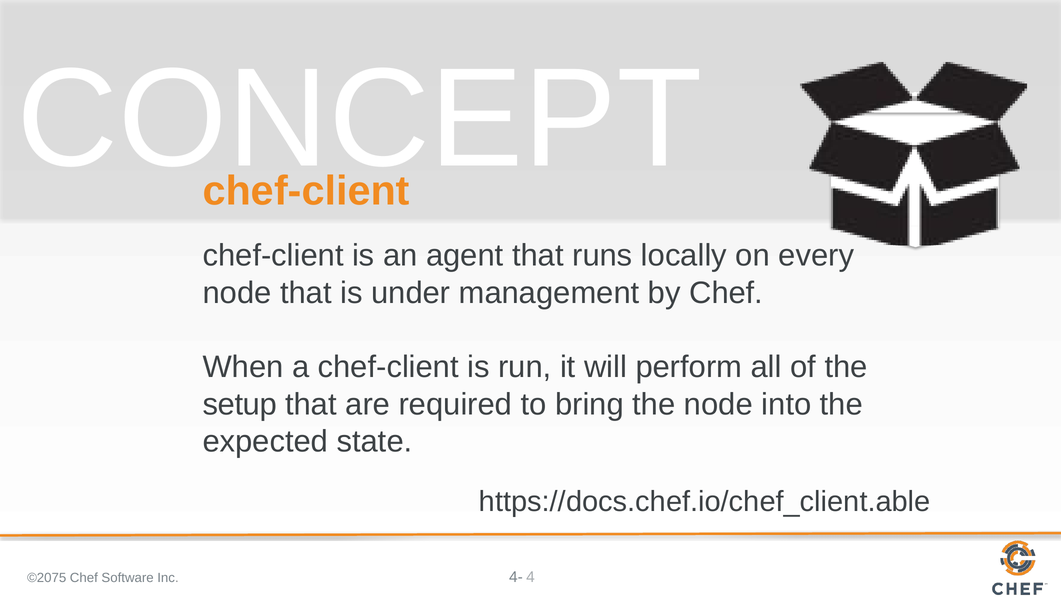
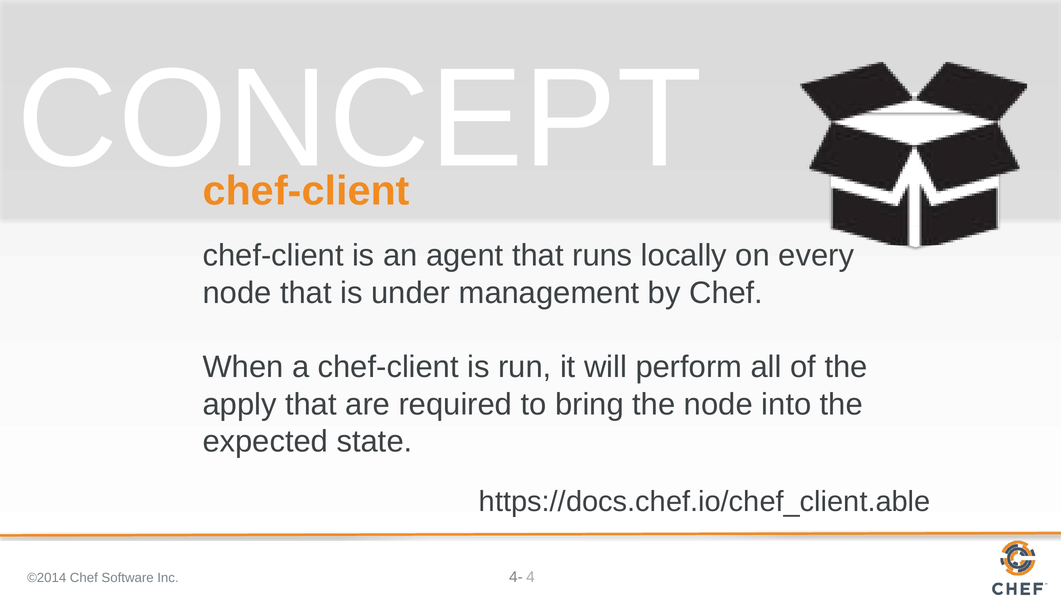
setup: setup -> apply
©2075: ©2075 -> ©2014
